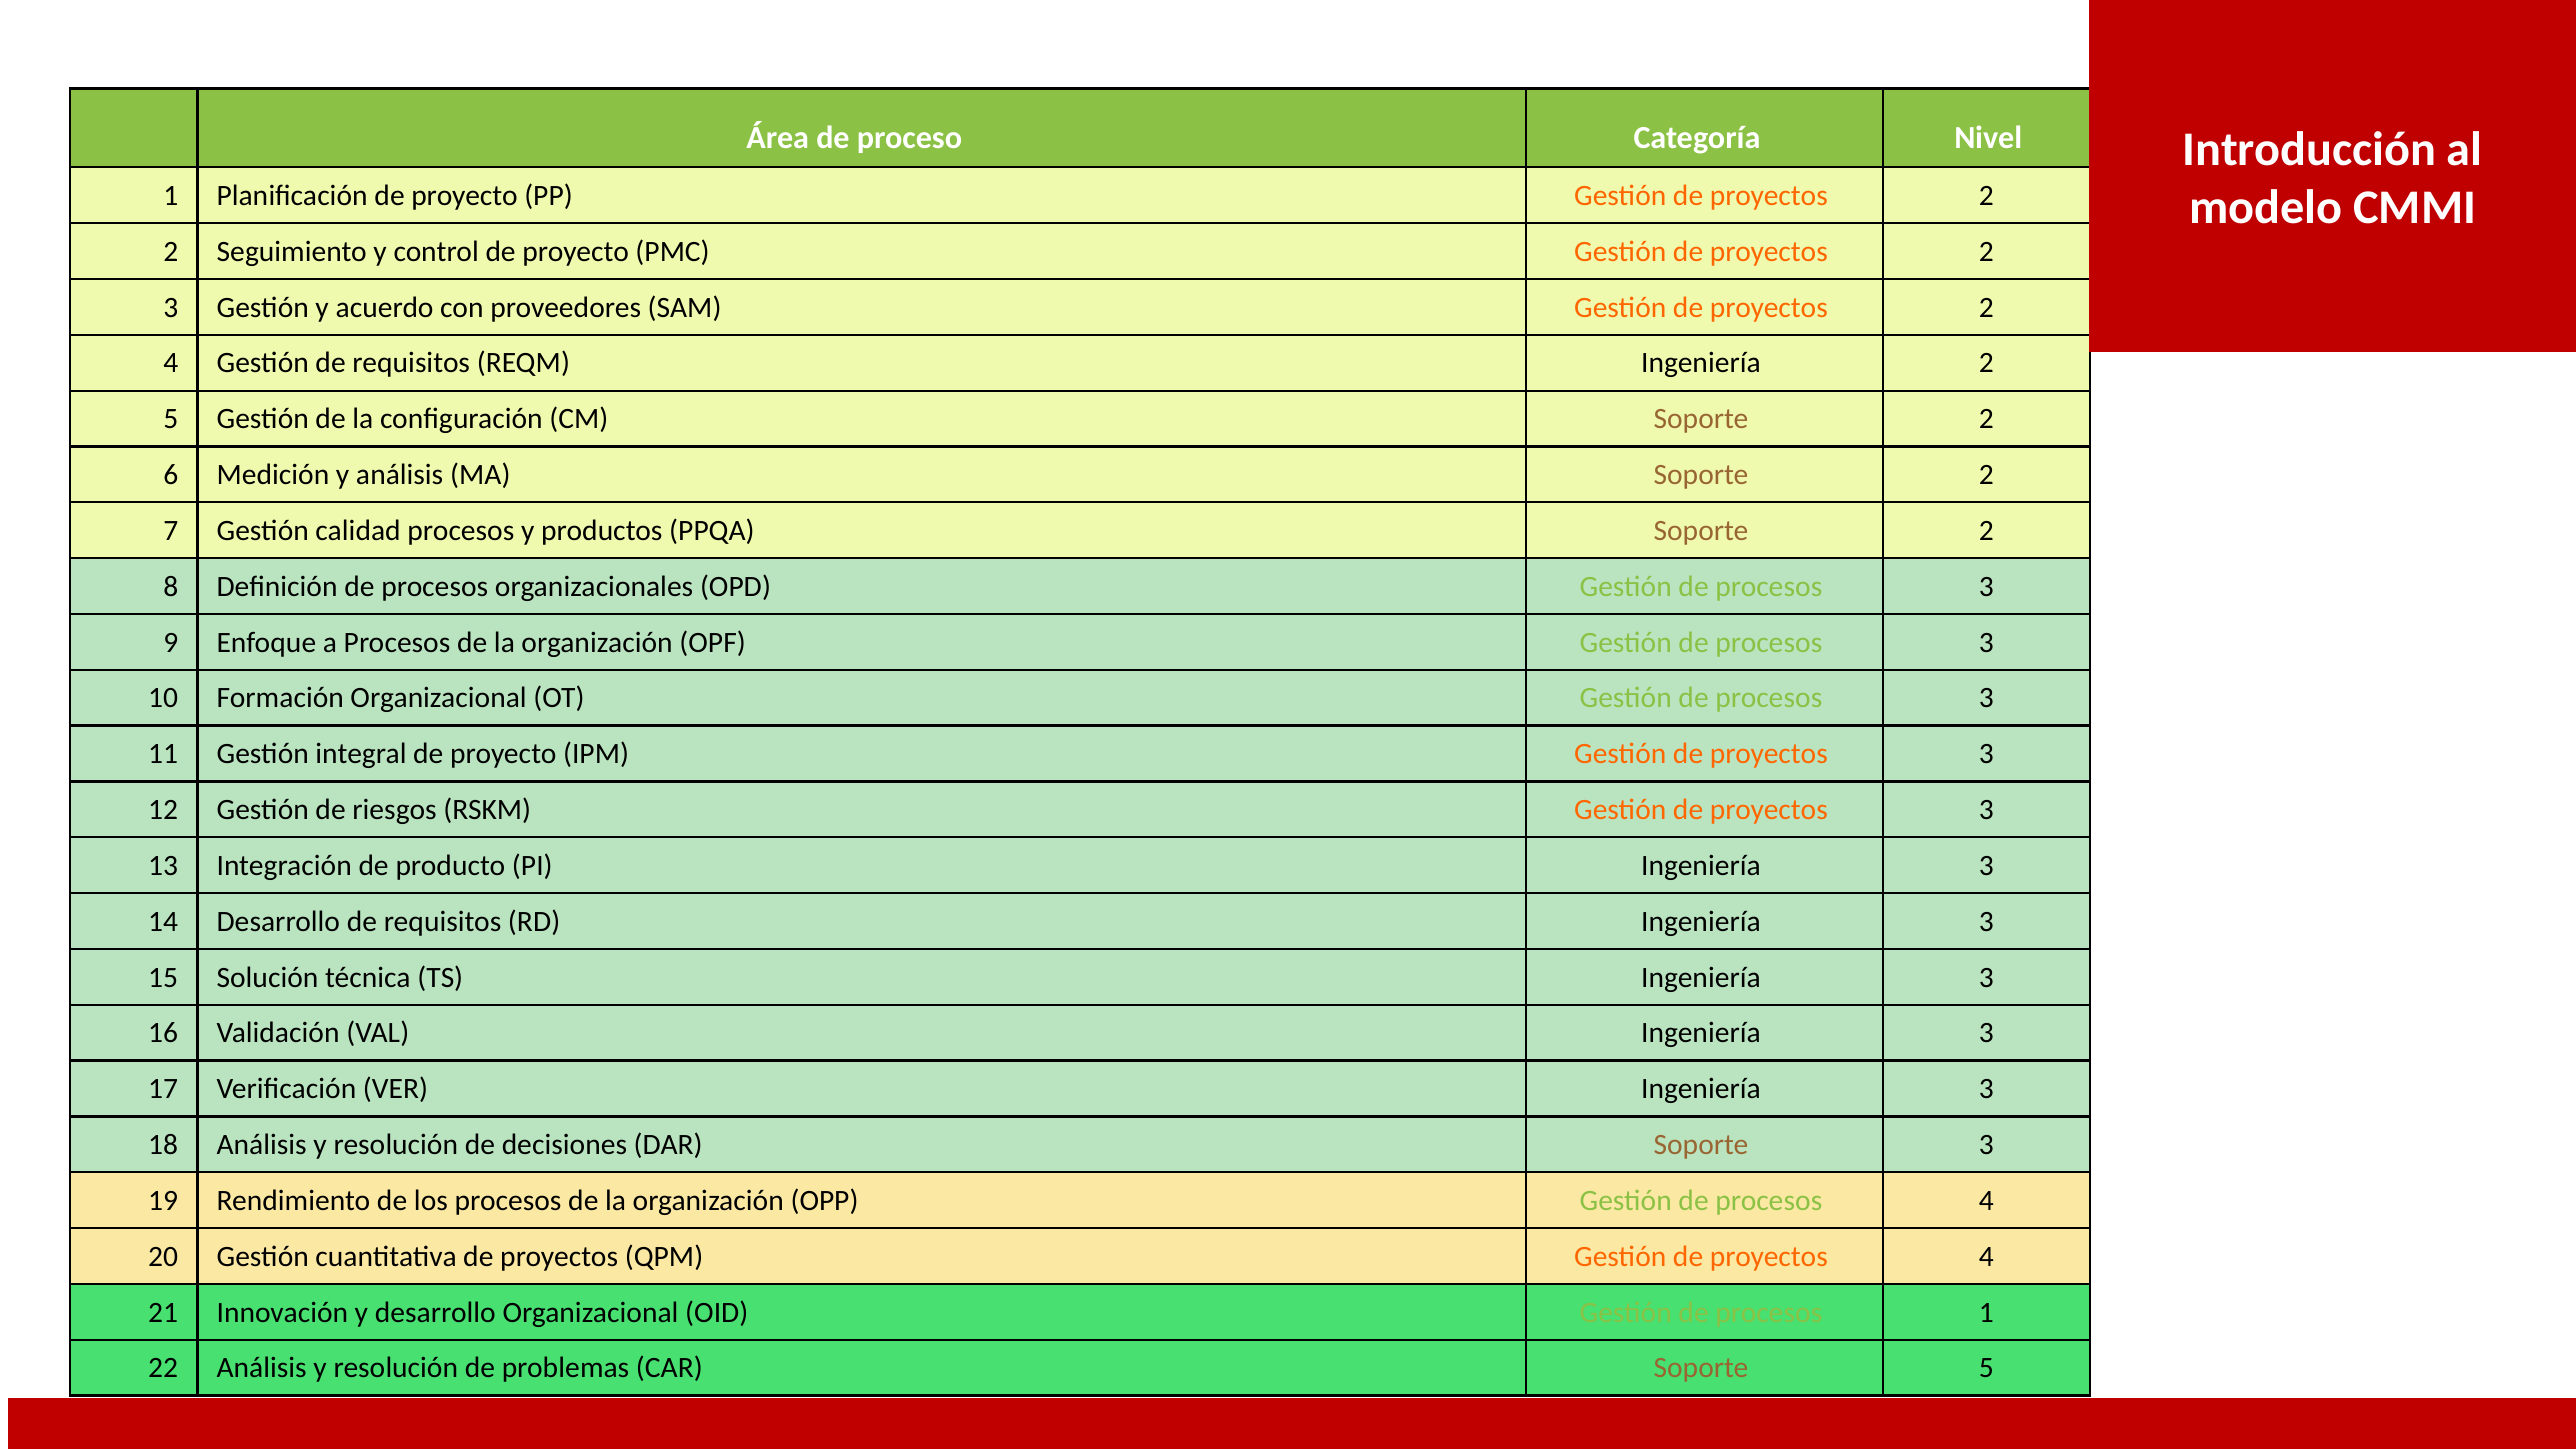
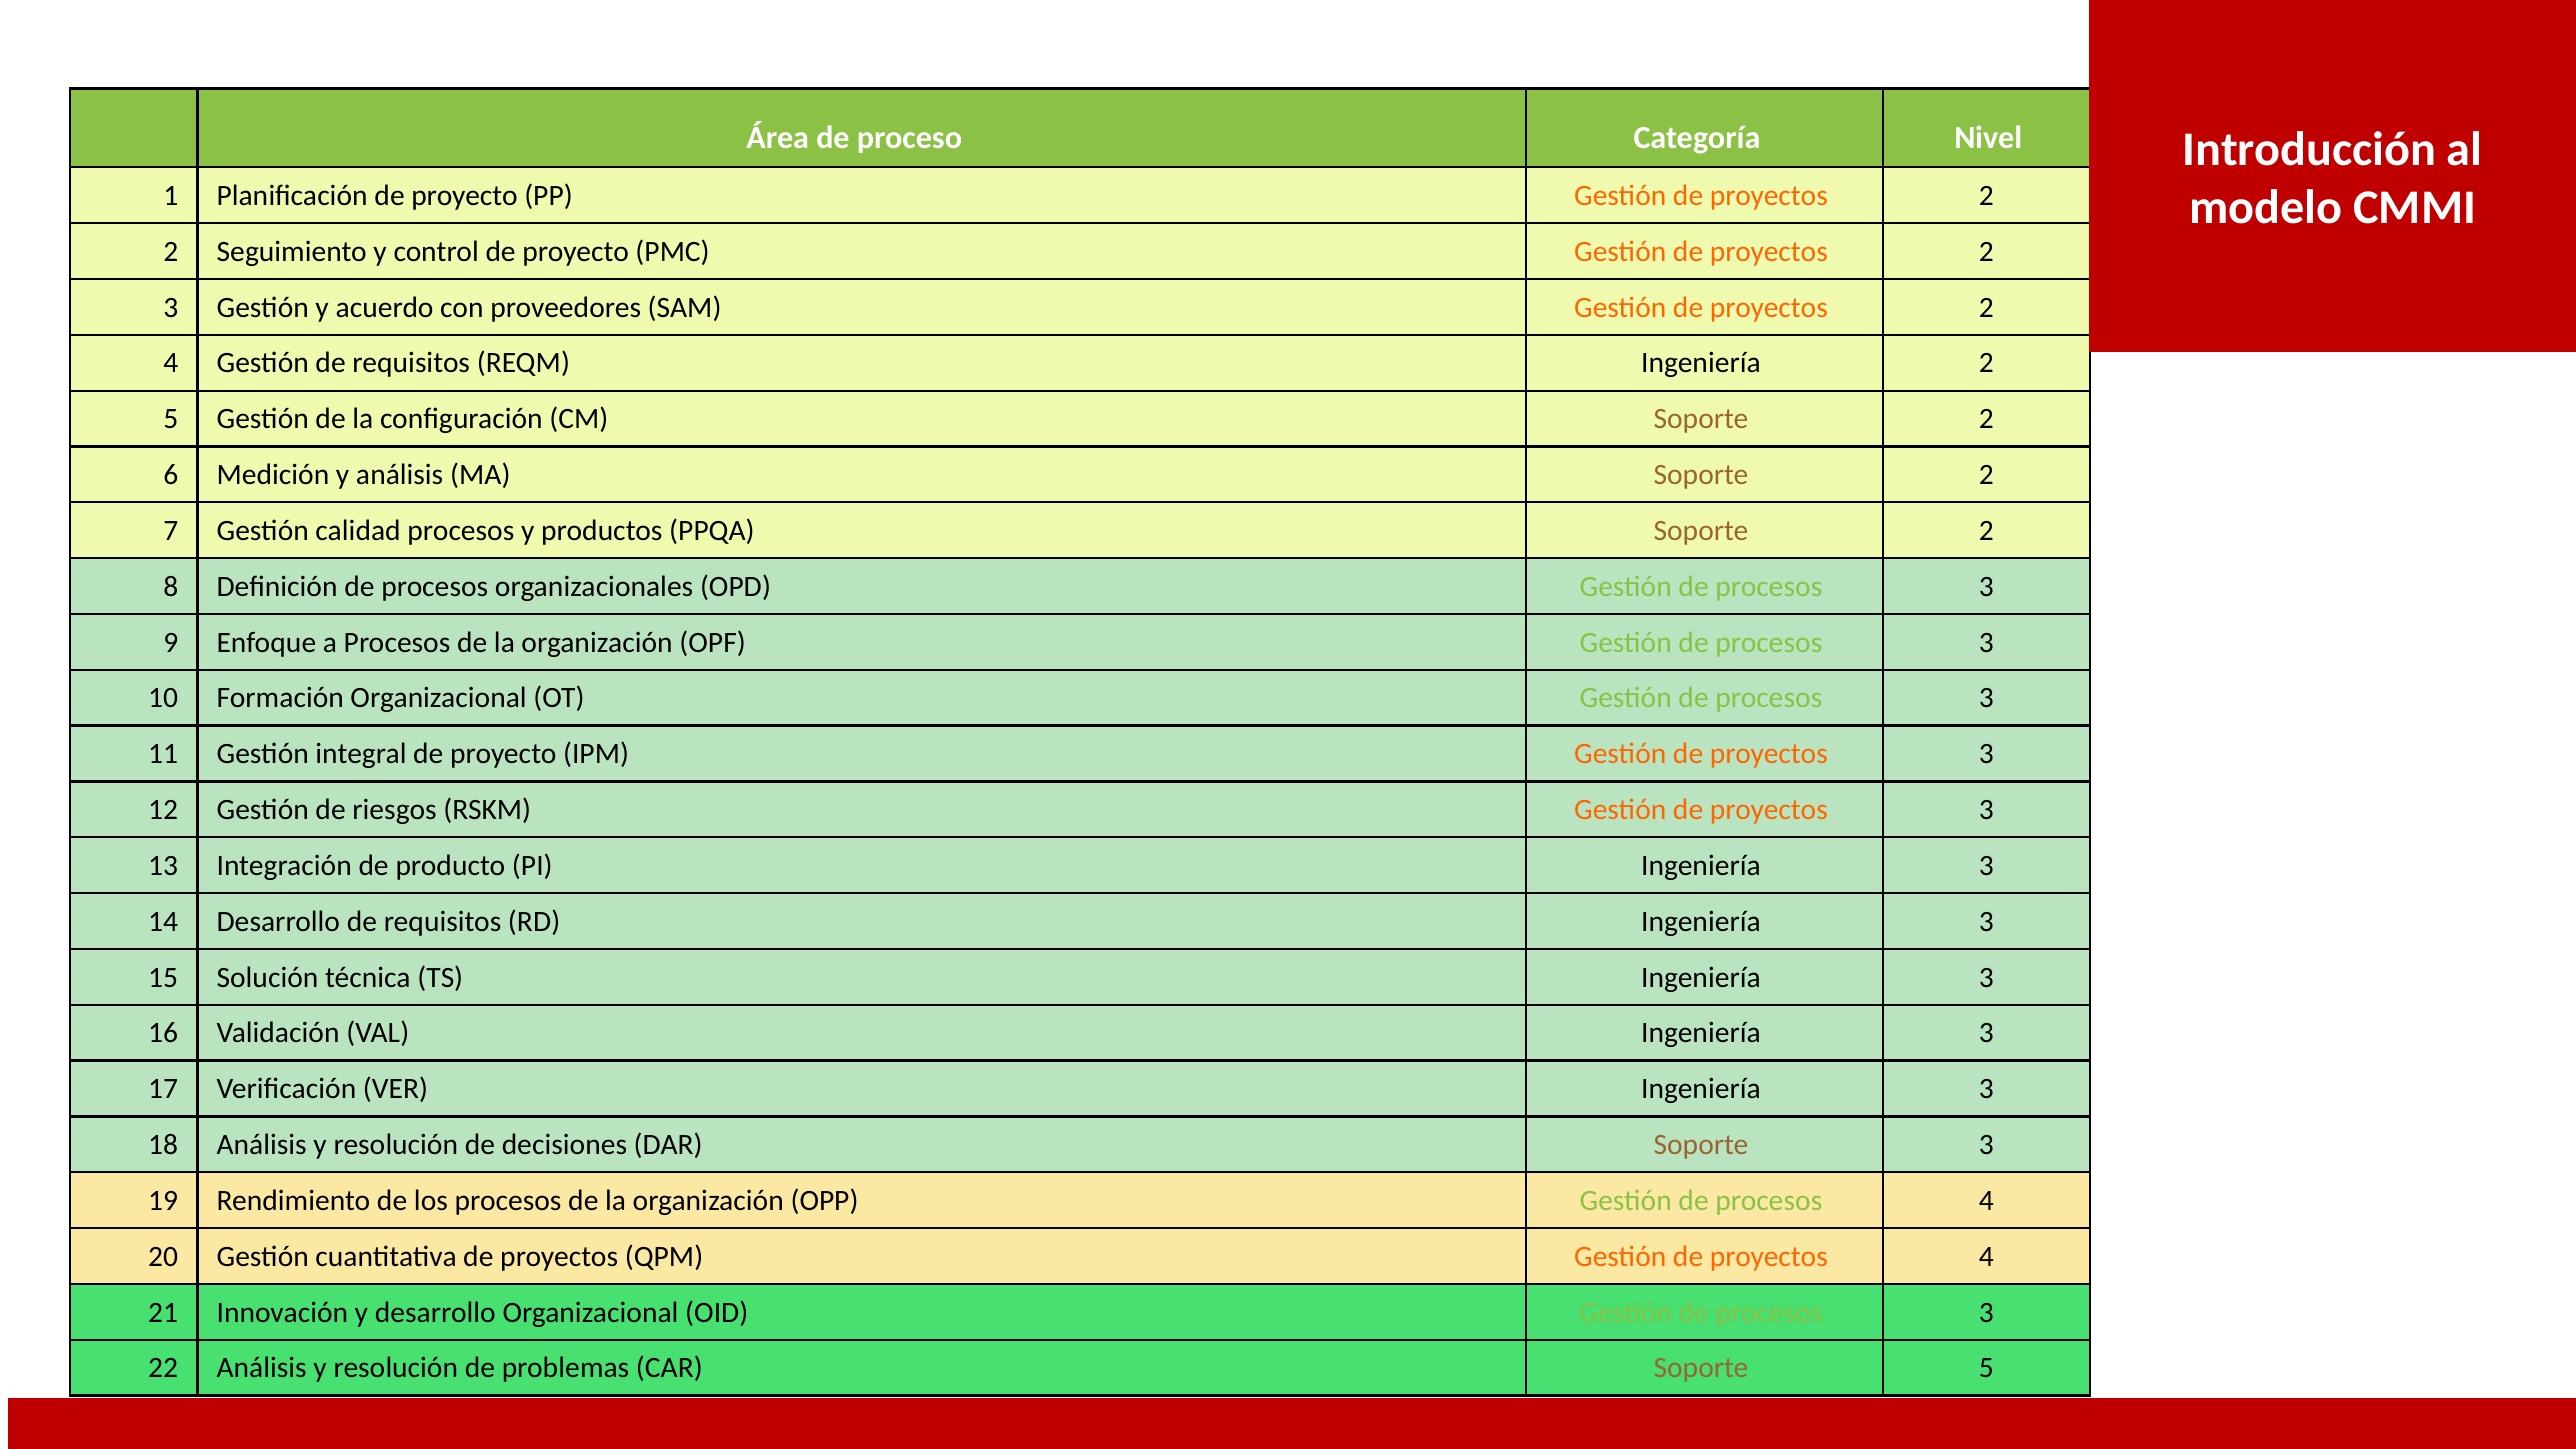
1 at (1986, 1312): 1 -> 3
